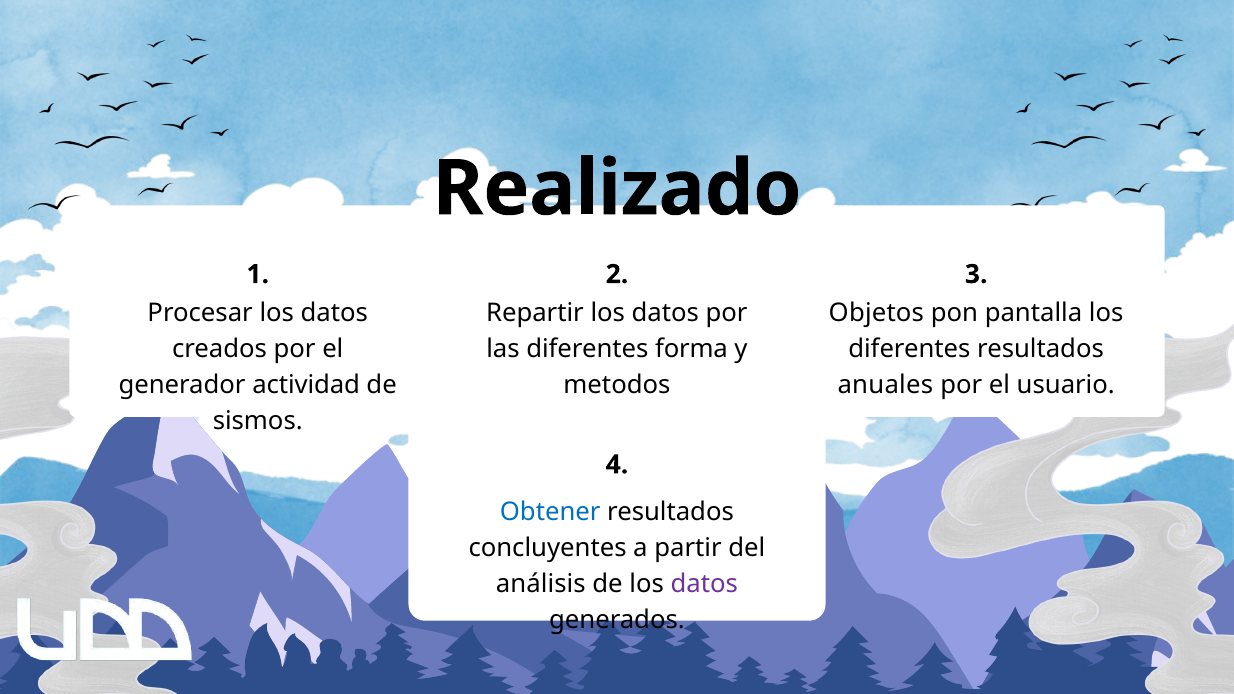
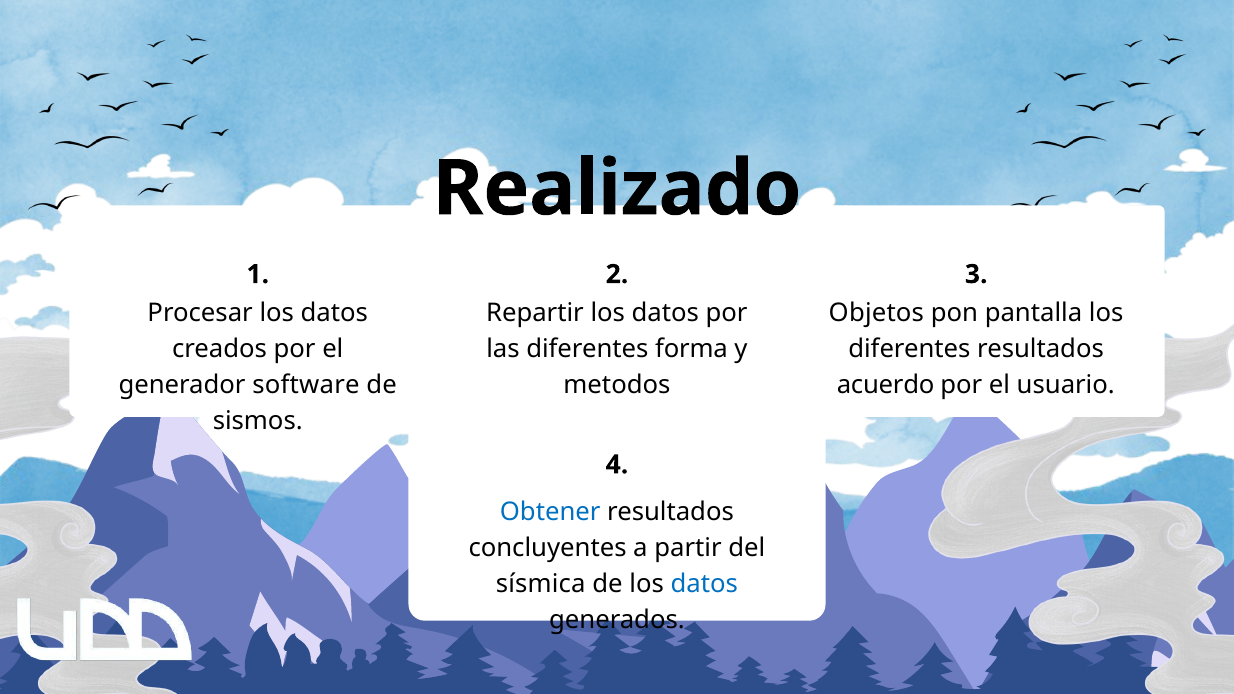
actividad: actividad -> software
anuales: anuales -> acuerdo
análisis: análisis -> sísmica
datos at (704, 584) colour: purple -> blue
